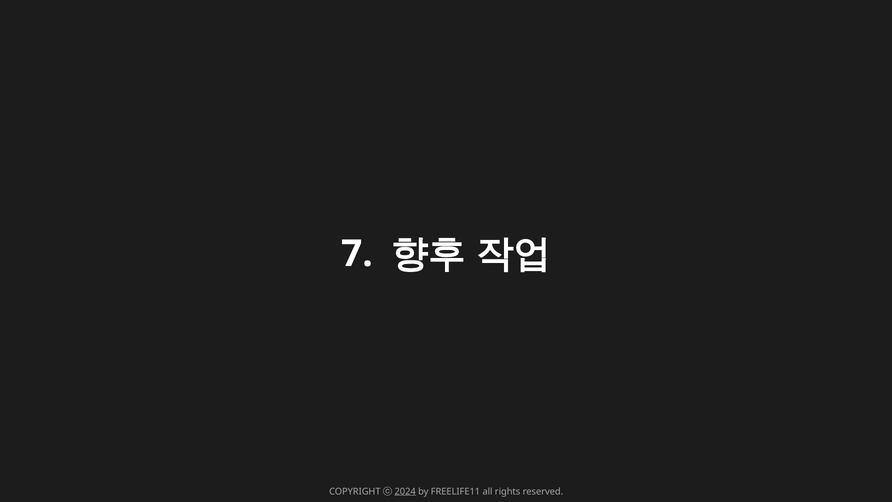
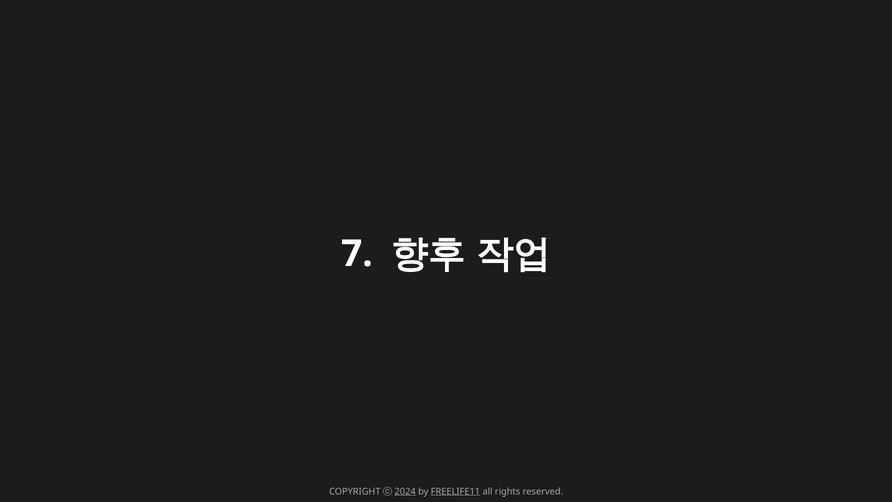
FREELIFE11 underline: none -> present
